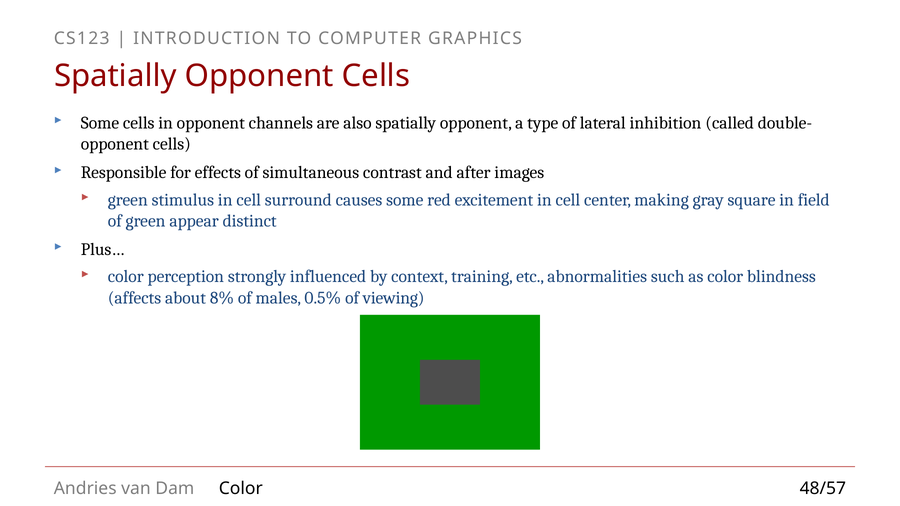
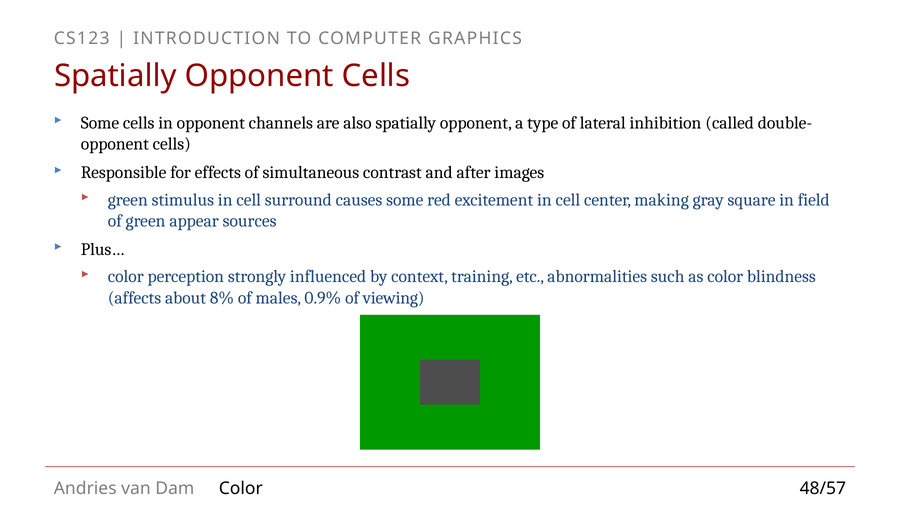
distinct: distinct -> sources
0.5%: 0.5% -> 0.9%
